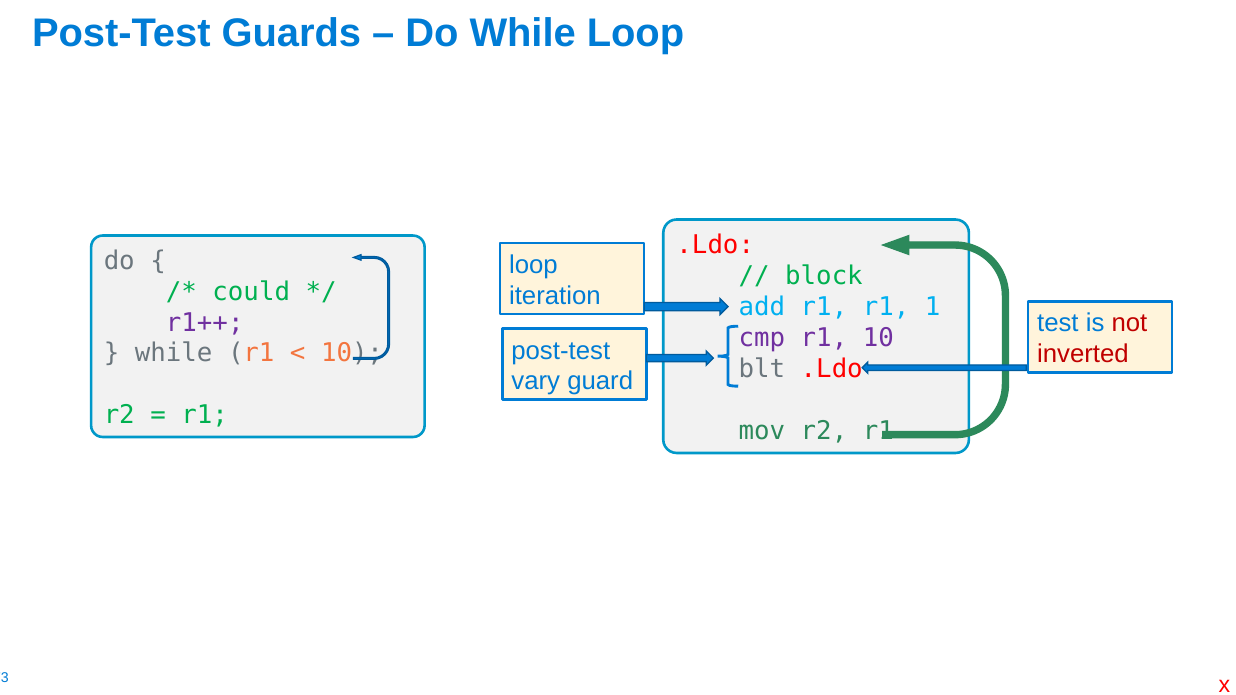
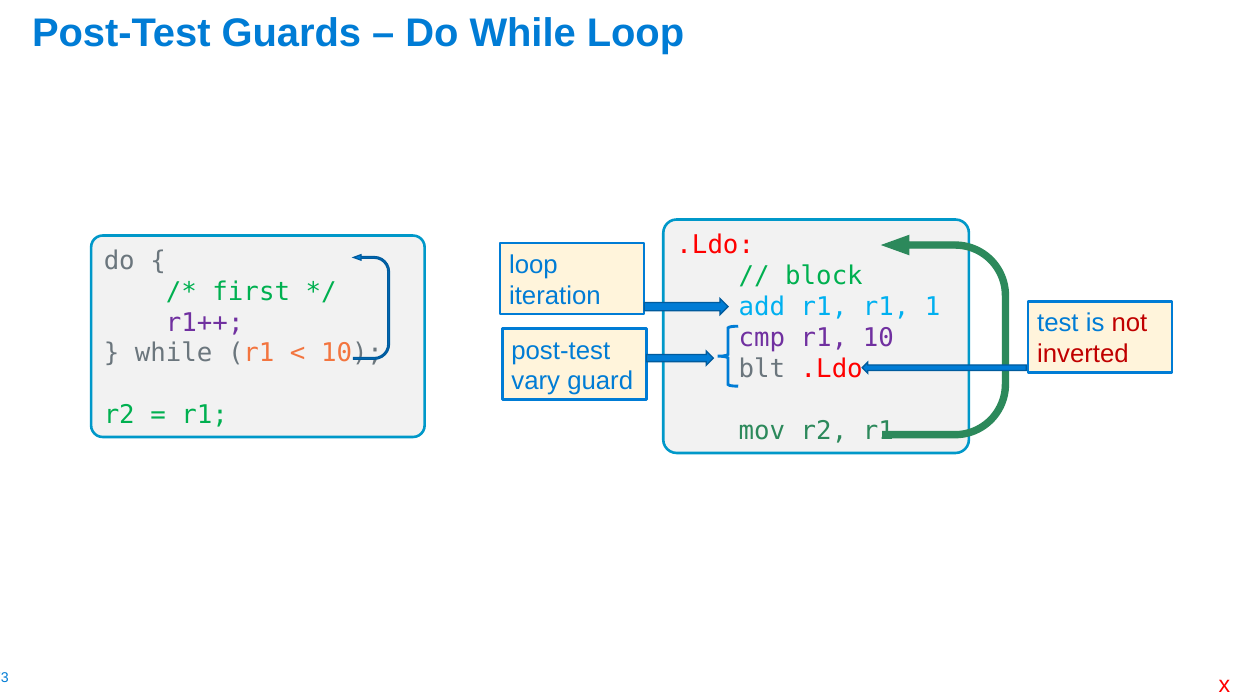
could: could -> first
